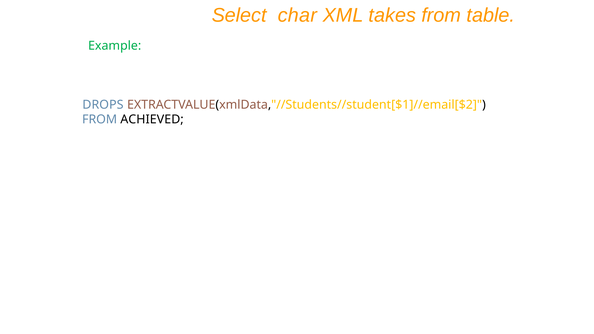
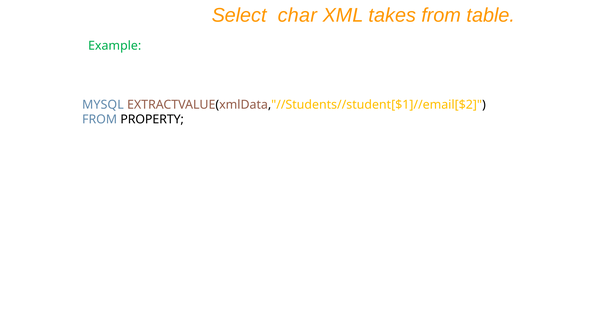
DROPS: DROPS -> MYSQL
ACHIEVED: ACHIEVED -> PROPERTY
